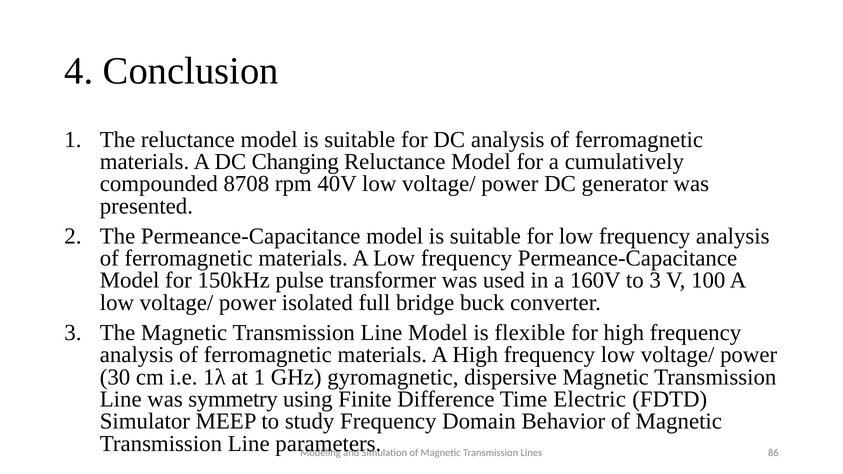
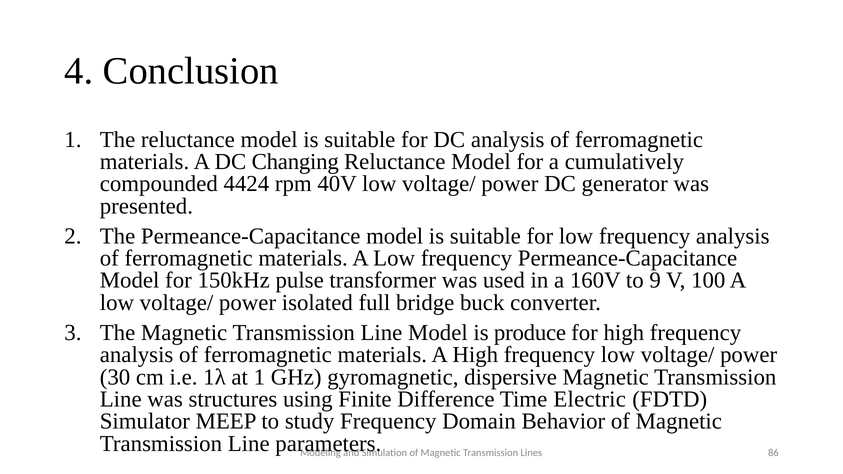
8708: 8708 -> 4424
to 3: 3 -> 9
flexible: flexible -> produce
symmetry: symmetry -> structures
